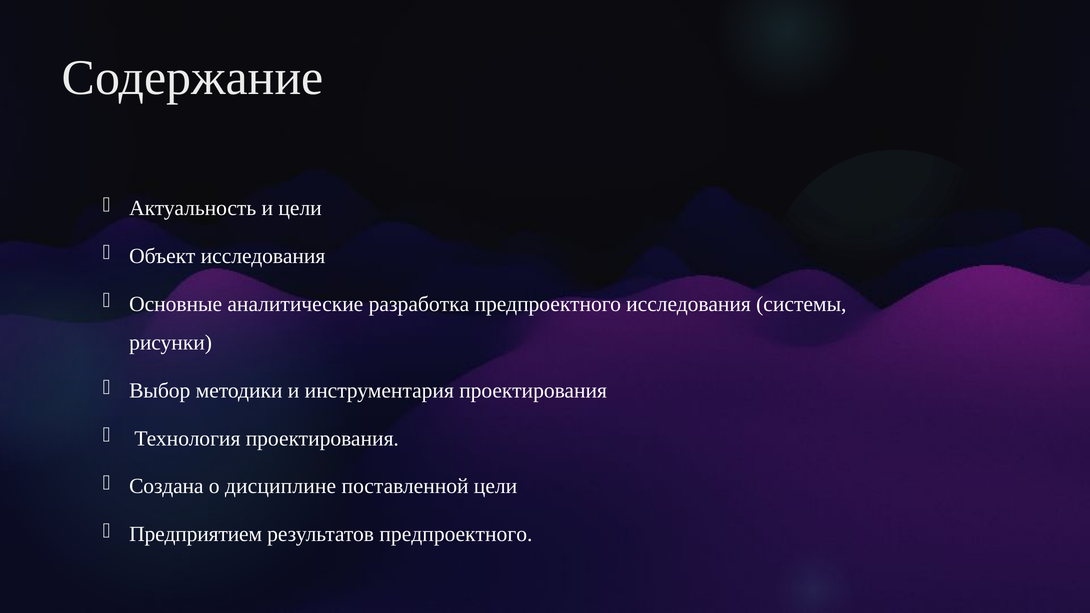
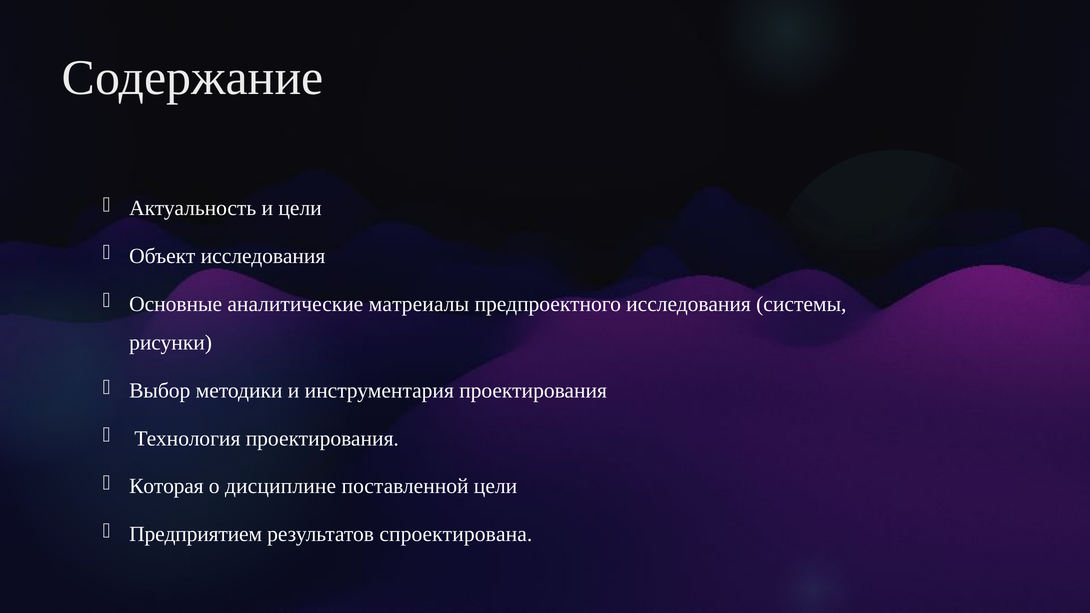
разработка: разработка -> матреиалы
Создана: Создана -> Которая
результатов предпроектного: предпроектного -> спроектирована
